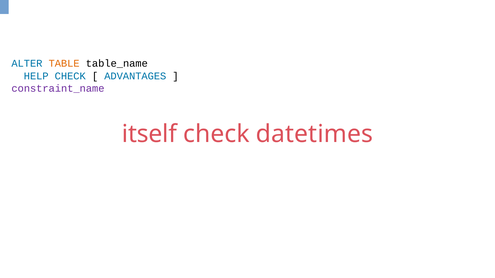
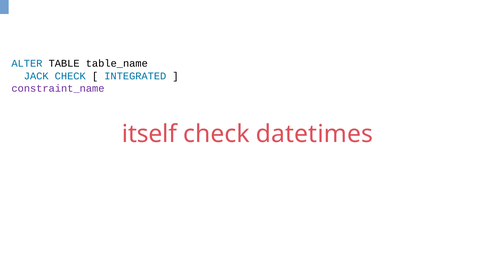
TABLE colour: orange -> black
HELP: HELP -> JACK
ADVANTAGES: ADVANTAGES -> INTEGRATED
